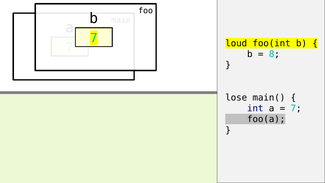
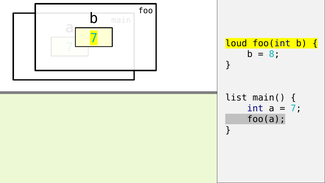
lose: lose -> list
